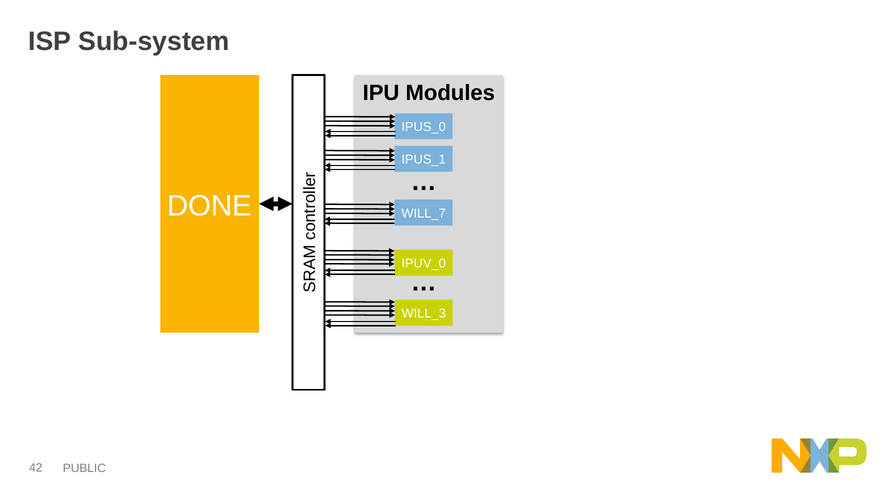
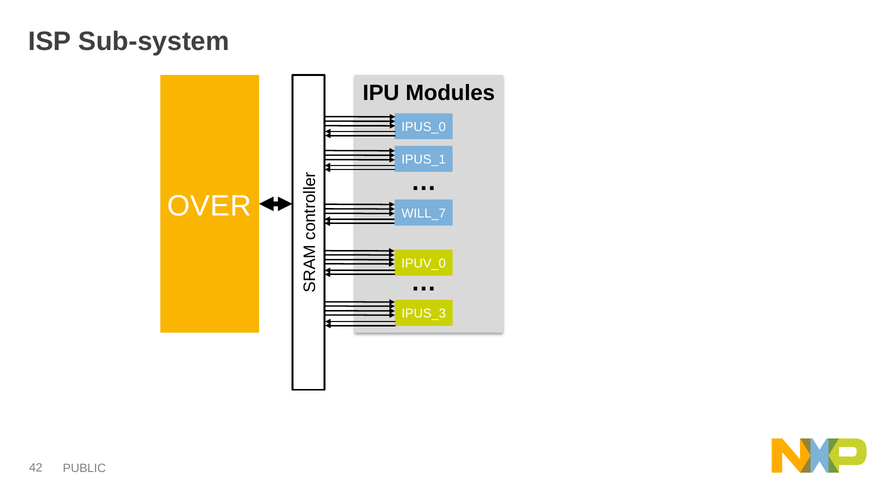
DONE: DONE -> OVER
WILL_3: WILL_3 -> IPUS_3
